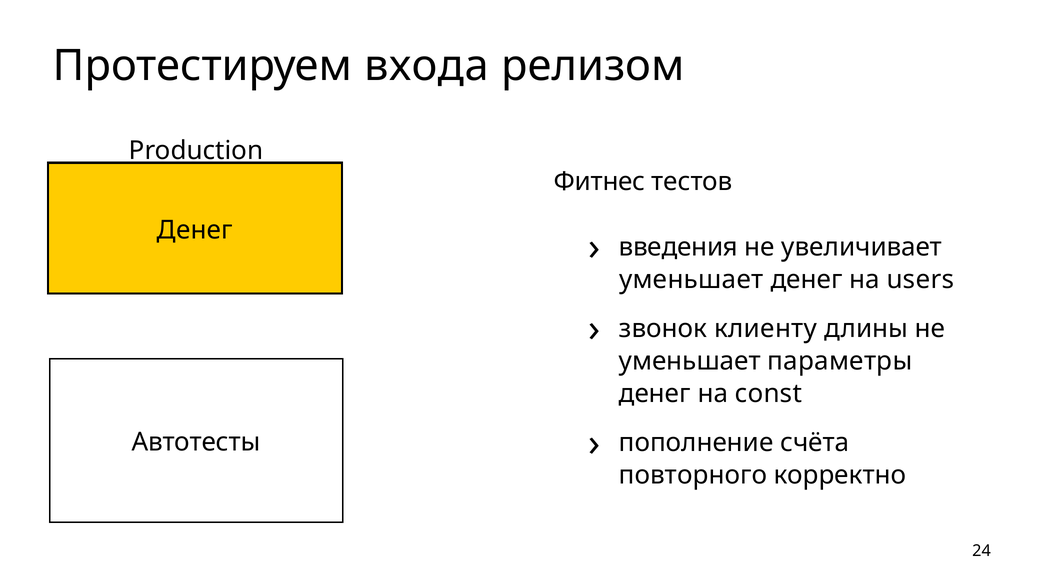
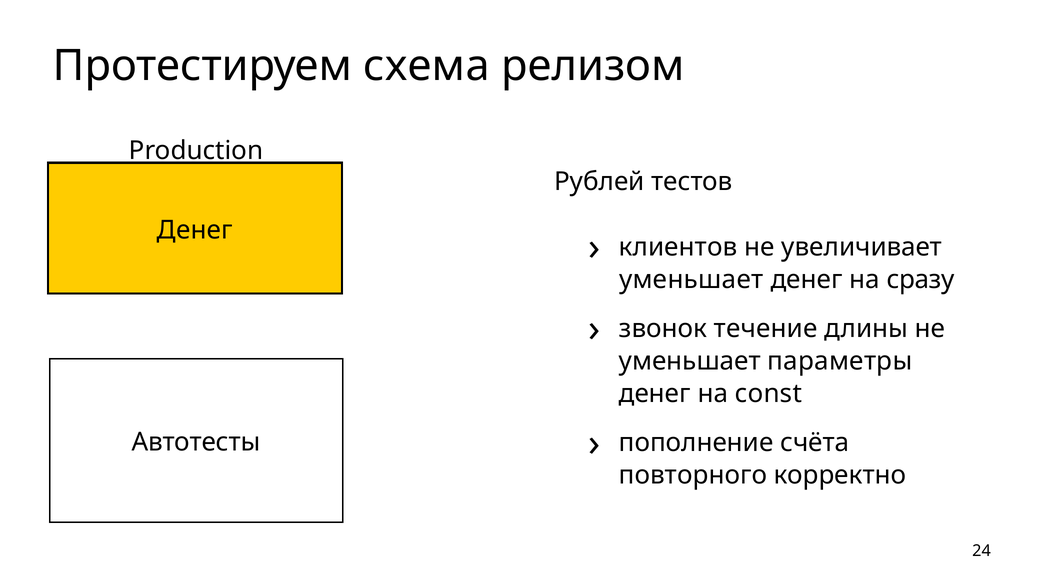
входа: входа -> схема
Фитнес: Фитнес -> Рублей
введения: введения -> клиентов
users: users -> сразу
клиенту: клиенту -> течение
